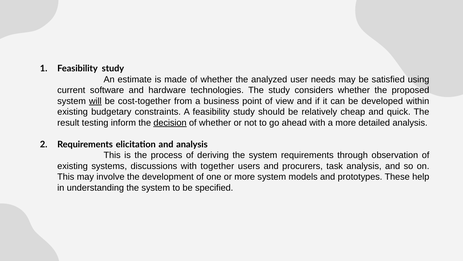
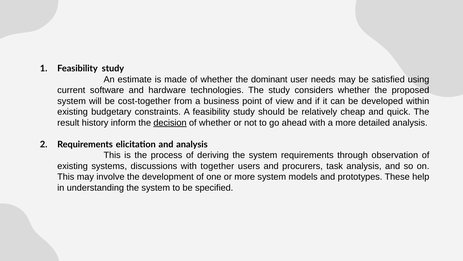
analyzed: analyzed -> dominant
will underline: present -> none
testing: testing -> history
